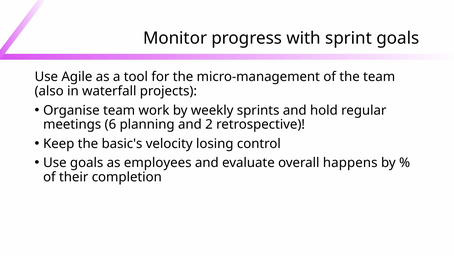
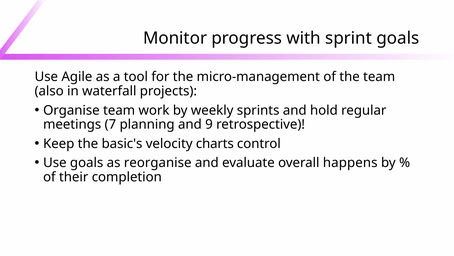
6: 6 -> 7
2: 2 -> 9
losing: losing -> charts
employees: employees -> reorganise
